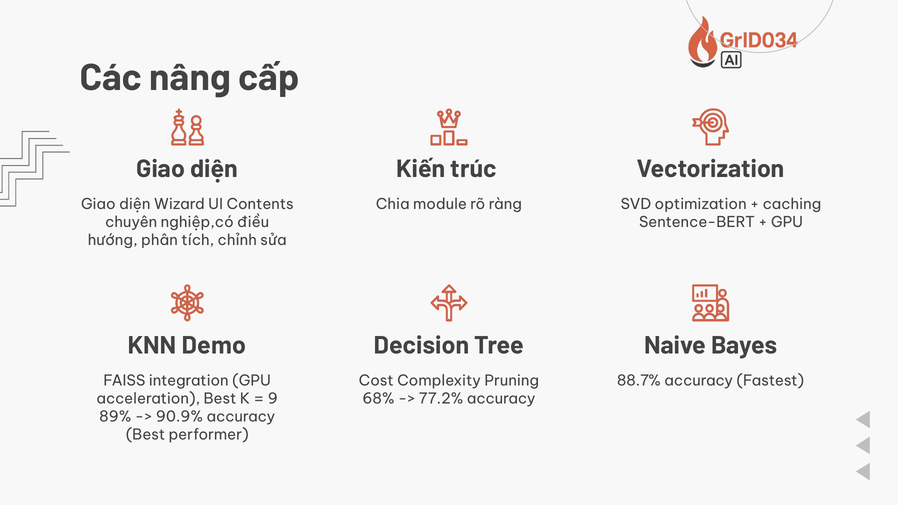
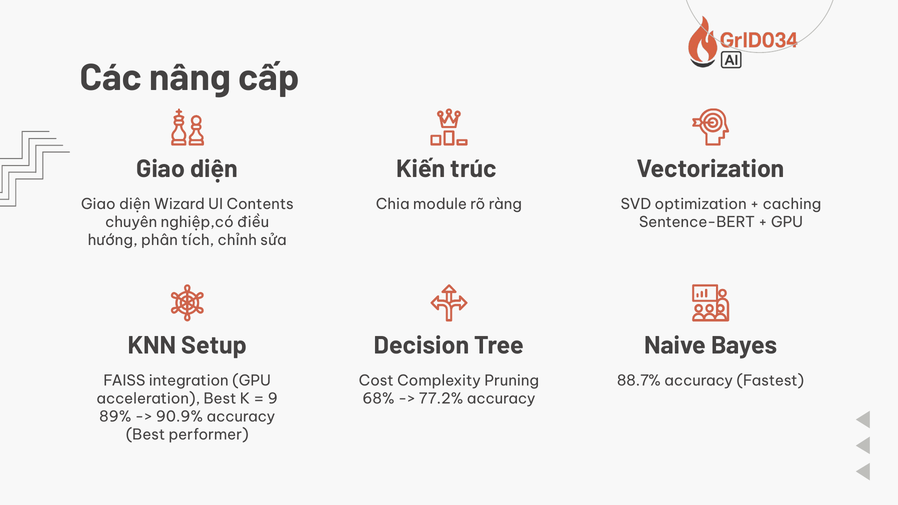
Demo: Demo -> Setup
